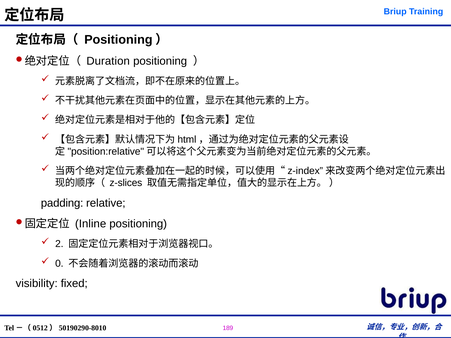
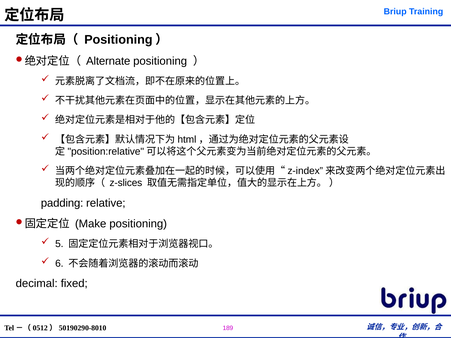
Duration: Duration -> Alternate
Inline: Inline -> Make
2: 2 -> 5
0: 0 -> 6
visibility: visibility -> decimal
